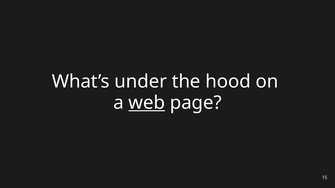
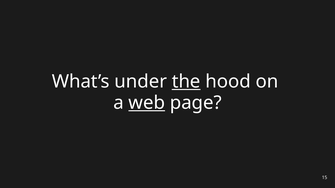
the underline: none -> present
